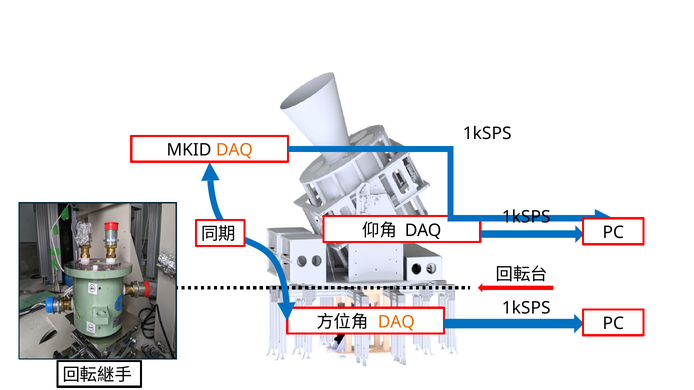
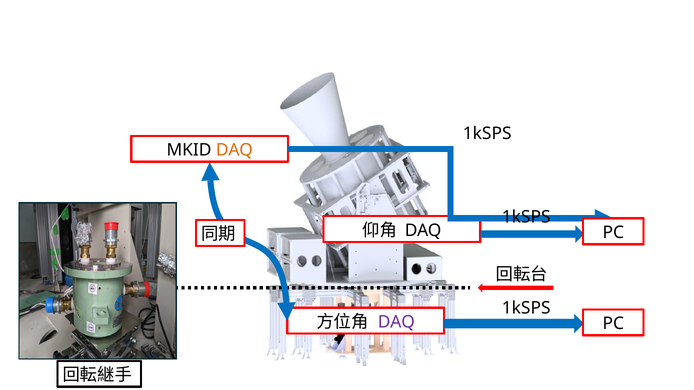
DAQ at (396, 322) colour: orange -> purple
